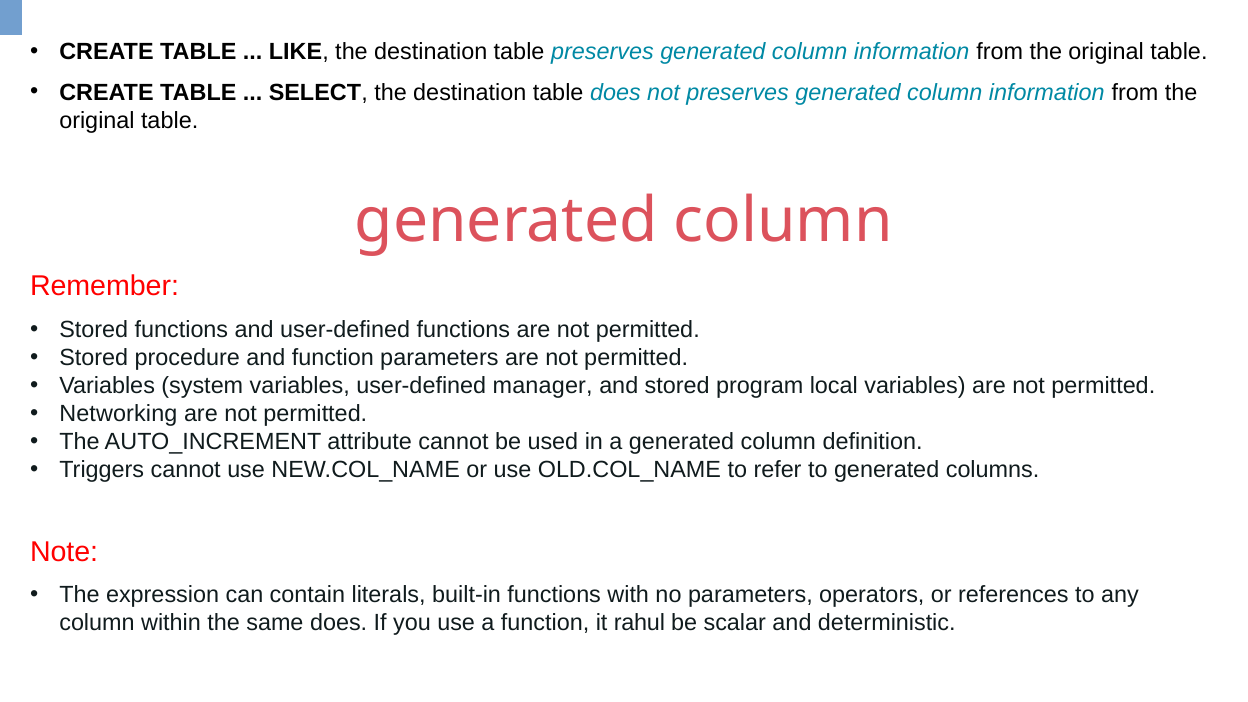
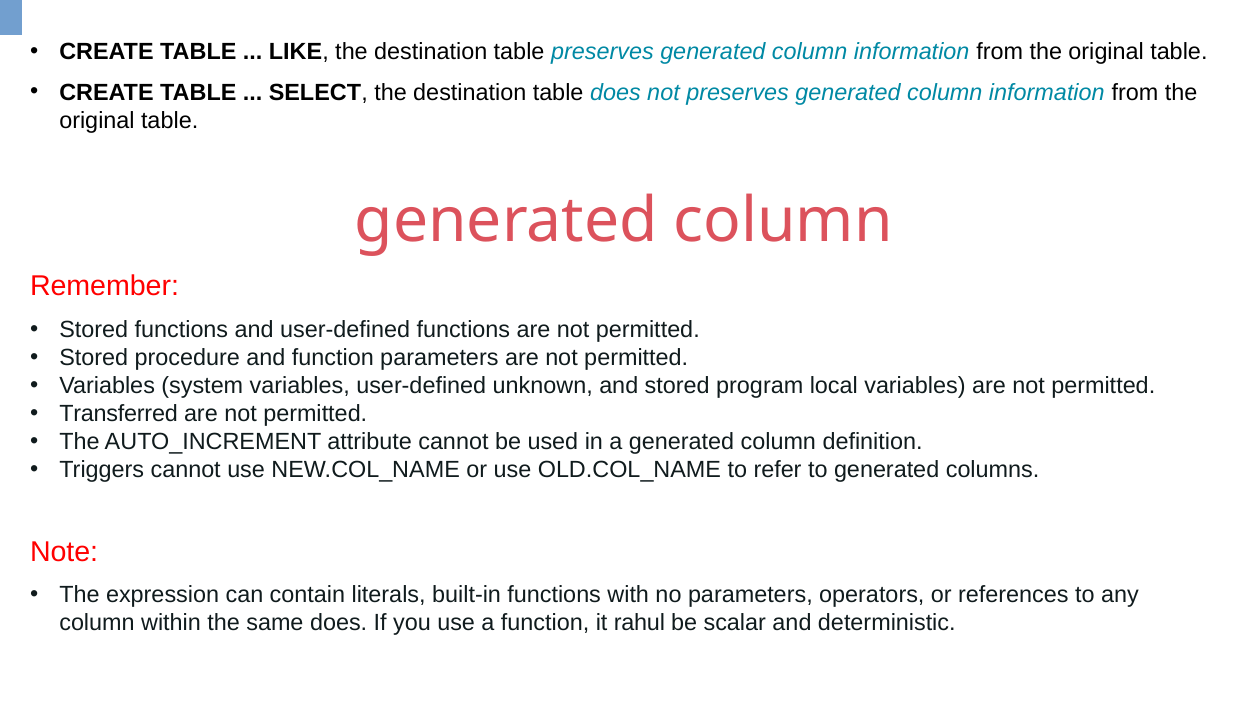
manager: manager -> unknown
Networking: Networking -> Transferred
